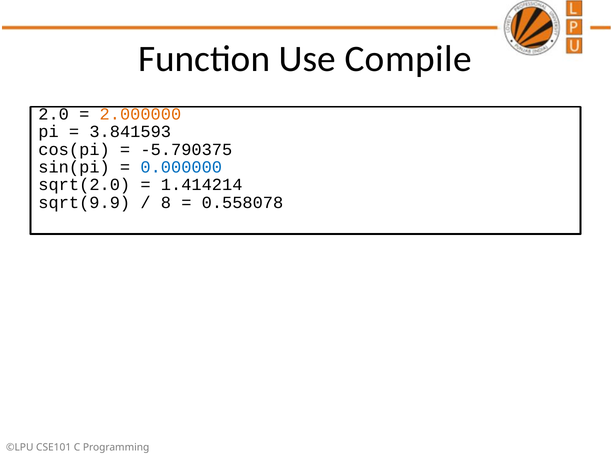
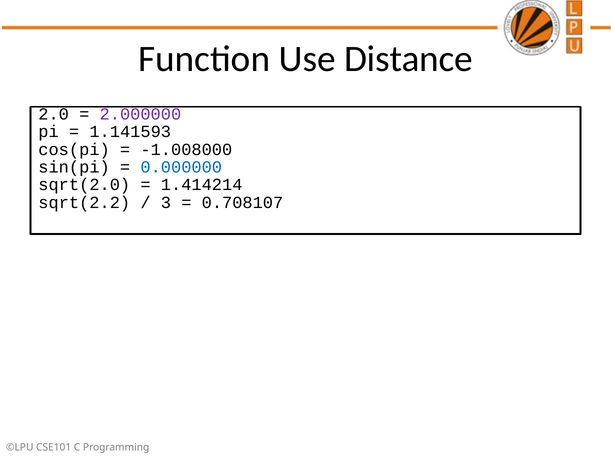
Compile: Compile -> Distance
2.000000 colour: orange -> purple
3.841593: 3.841593 -> 1.141593
-5.790375: -5.790375 -> -1.008000
sqrt(9.9: sqrt(9.9 -> sqrt(2.2
8: 8 -> 3
0.558078: 0.558078 -> 0.708107
